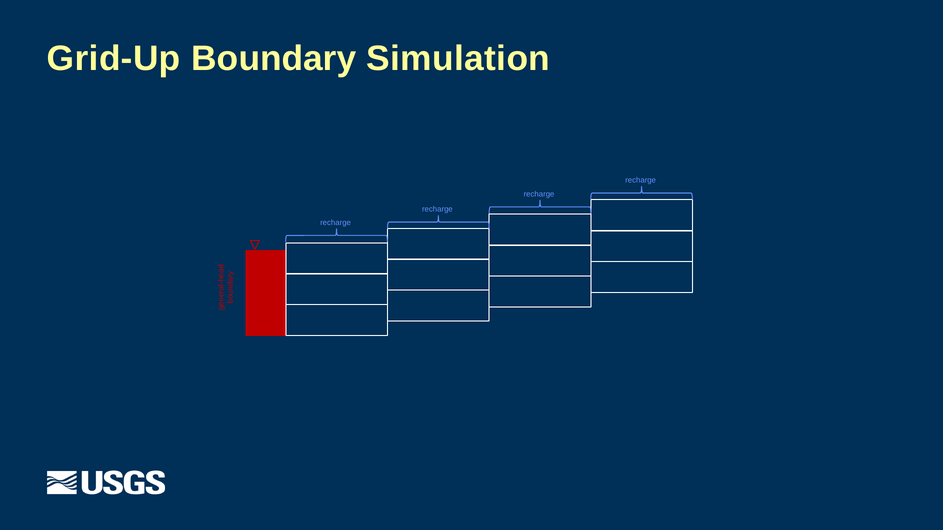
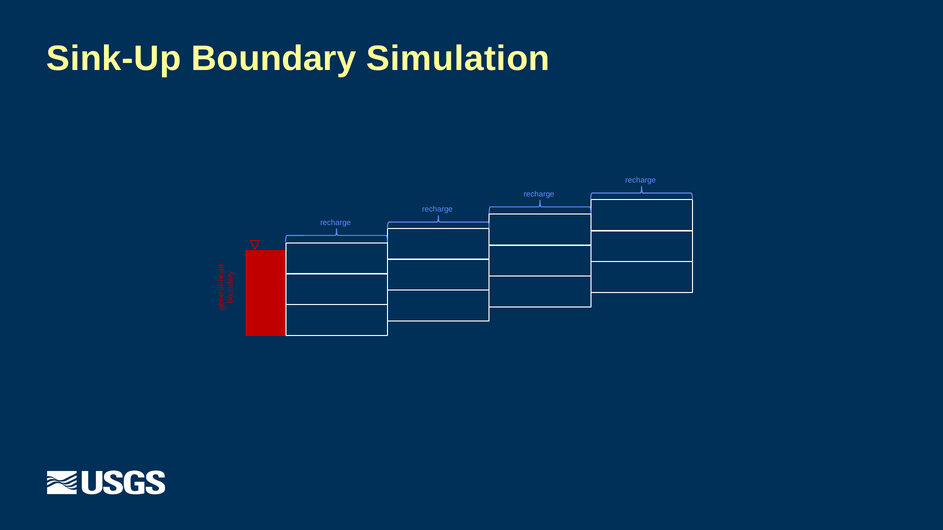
Grid-Up: Grid-Up -> Sink-Up
